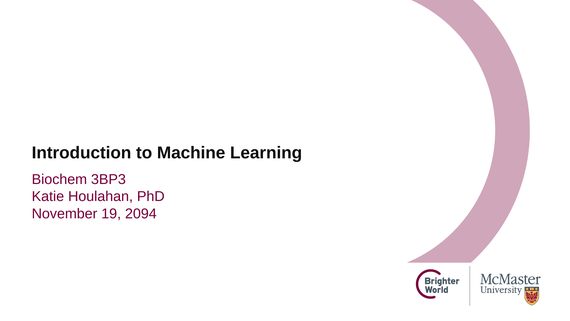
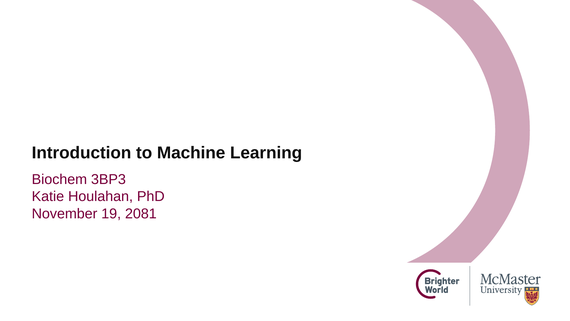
2094: 2094 -> 2081
